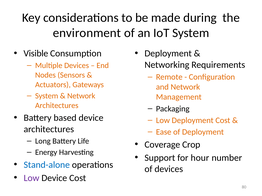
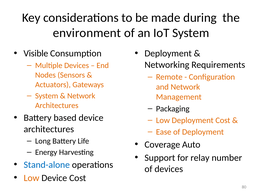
Crop: Crop -> Auto
hour: hour -> relay
Low at (32, 178) colour: purple -> orange
